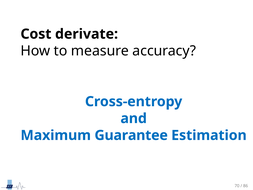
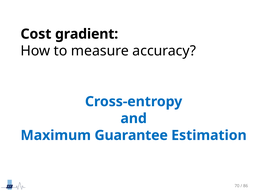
derivate: derivate -> gradient
